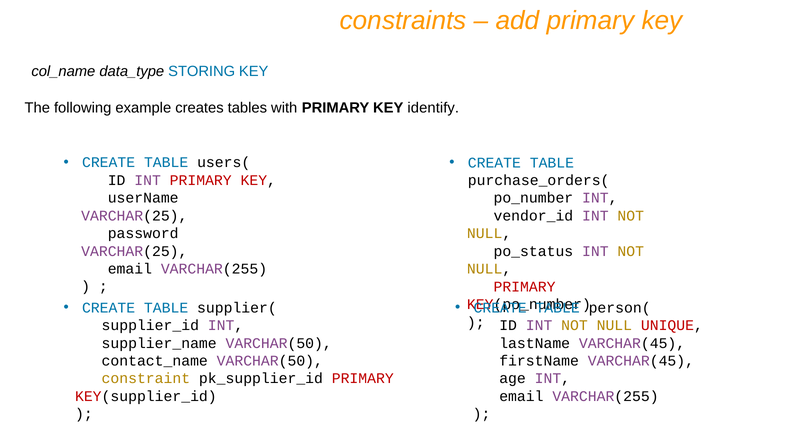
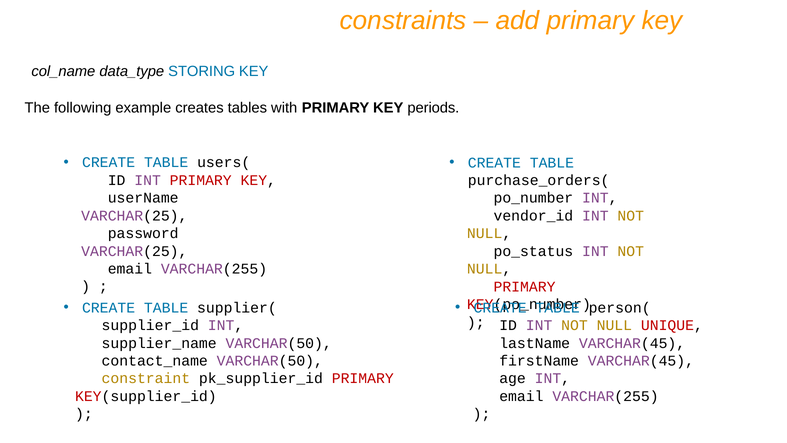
identify: identify -> periods
